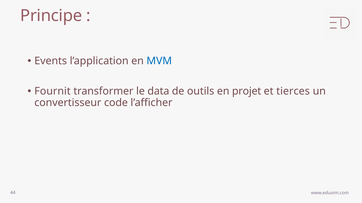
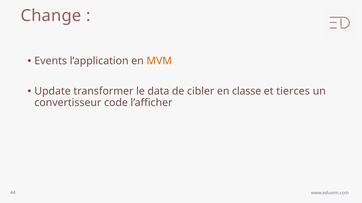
Principe: Principe -> Change
MVM colour: blue -> orange
Fournit: Fournit -> Update
outils: outils -> cibler
projet: projet -> classe
